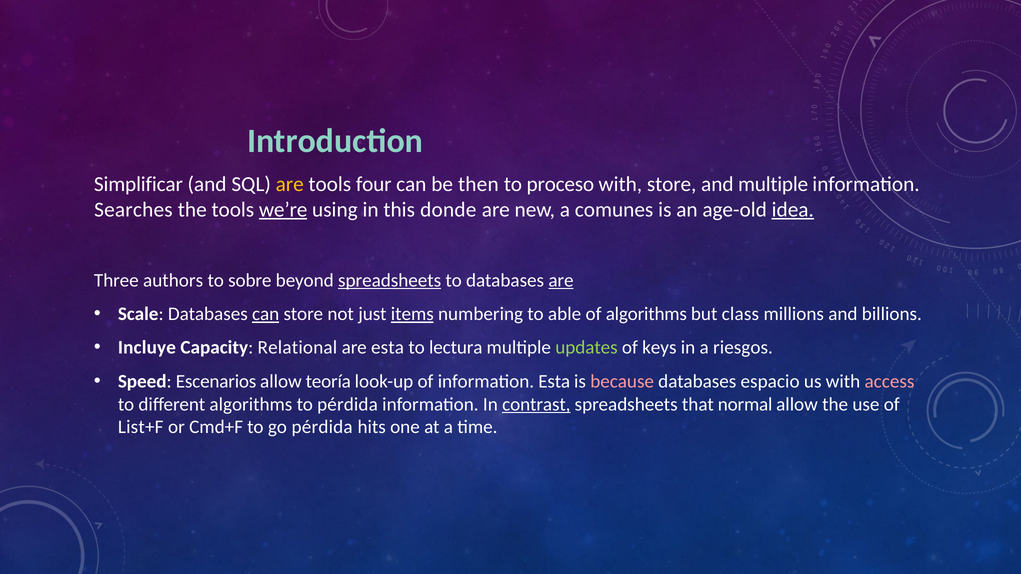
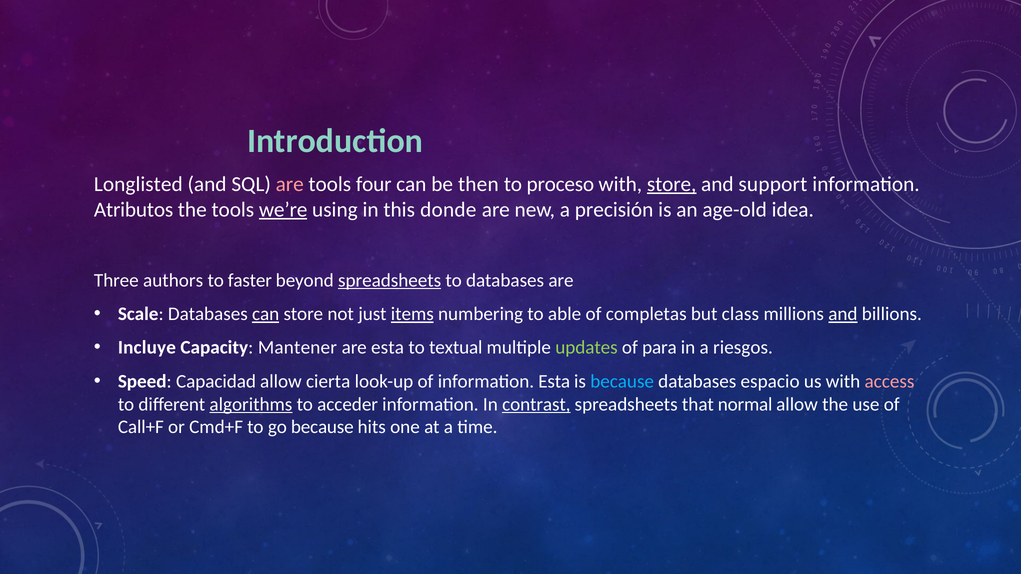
Simplificar: Simplificar -> Longlisted
are at (290, 184) colour: yellow -> pink
store at (672, 184) underline: none -> present
and multiple: multiple -> support
Searches: Searches -> Atributos
comunes: comunes -> precisión
idea underline: present -> none
sobre: sobre -> faster
are at (561, 281) underline: present -> none
of algorithms: algorithms -> completas
and at (843, 314) underline: none -> present
Relational: Relational -> Mantener
lectura: lectura -> textual
keys: keys -> para
Escenarios: Escenarios -> Capacidad
teoría: teoría -> cierta
because at (622, 381) colour: pink -> light blue
algorithms at (251, 404) underline: none -> present
to pérdida: pérdida -> acceder
List+F: List+F -> Call+F
go pérdida: pérdida -> because
